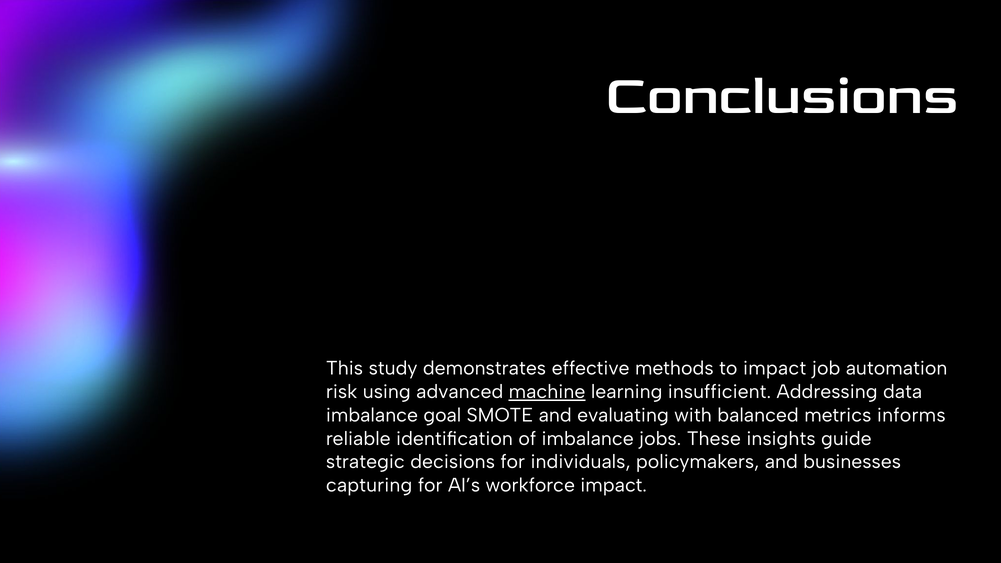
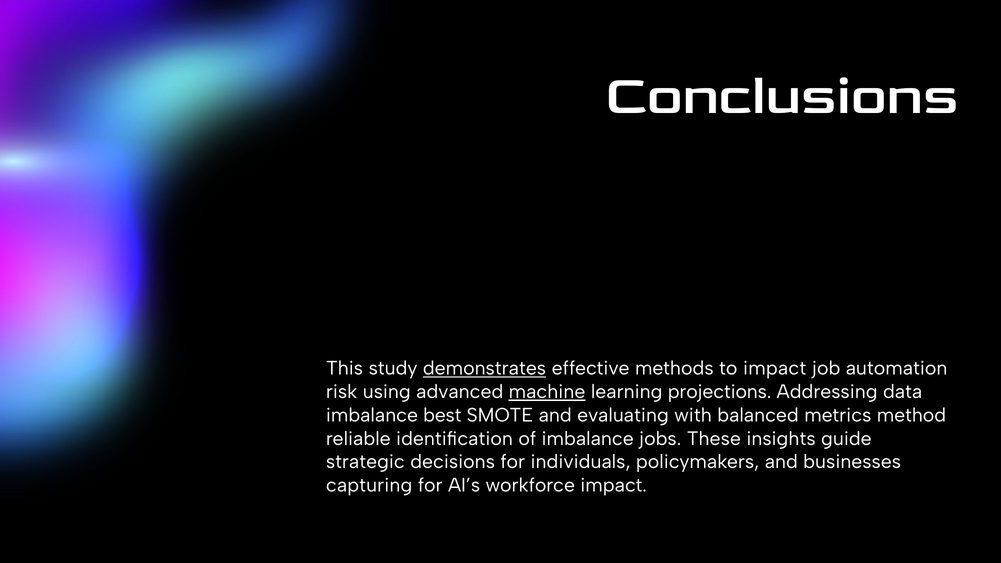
demonstrates underline: none -> present
insufficient: insufficient -> projections
goal: goal -> best
informs: informs -> method
